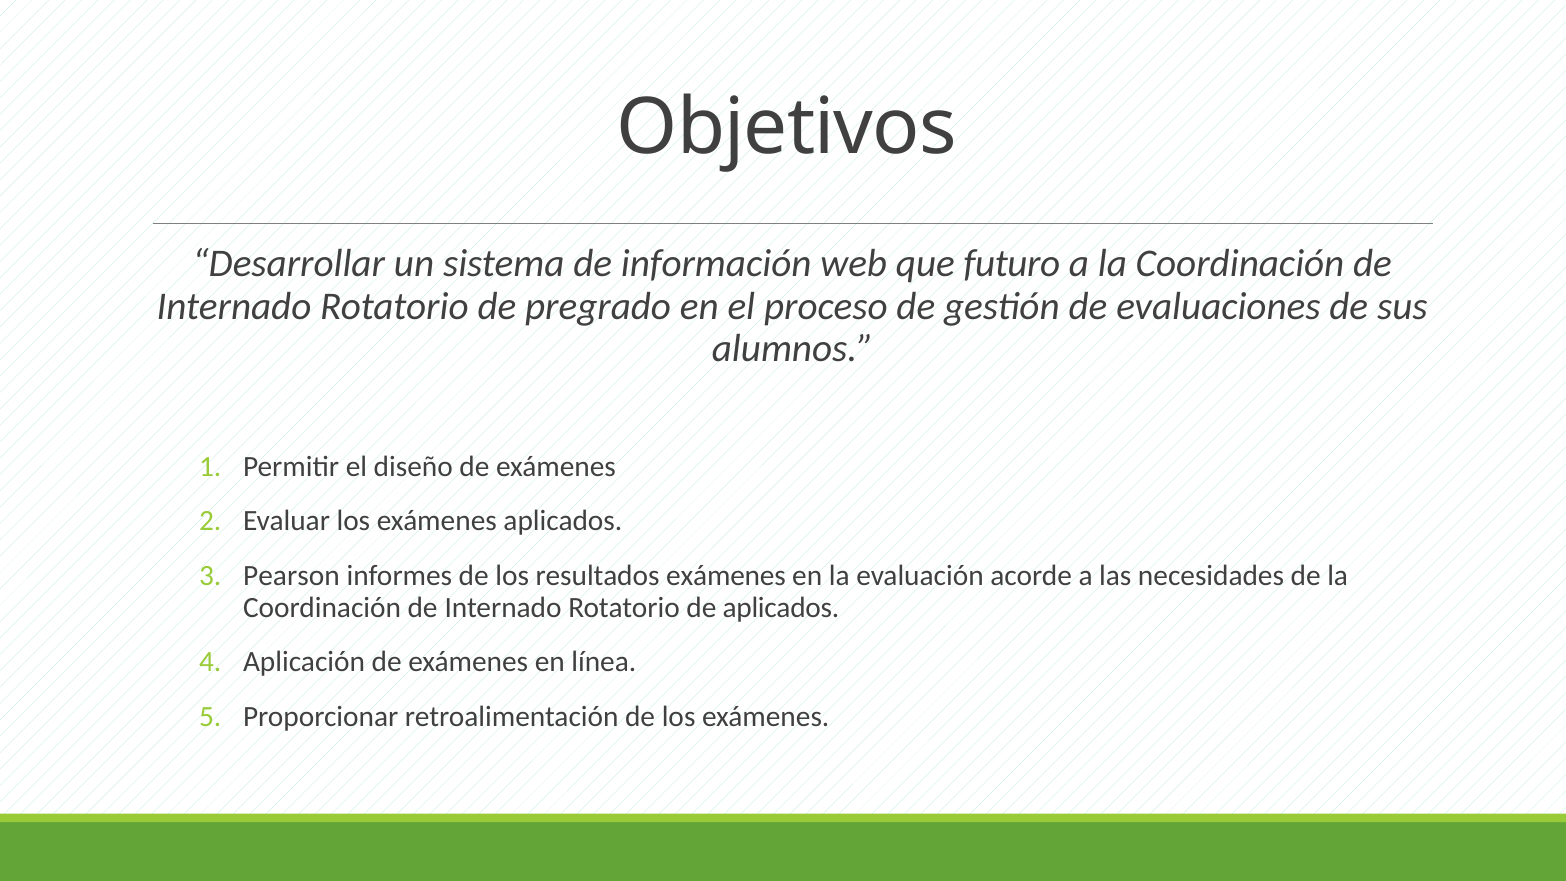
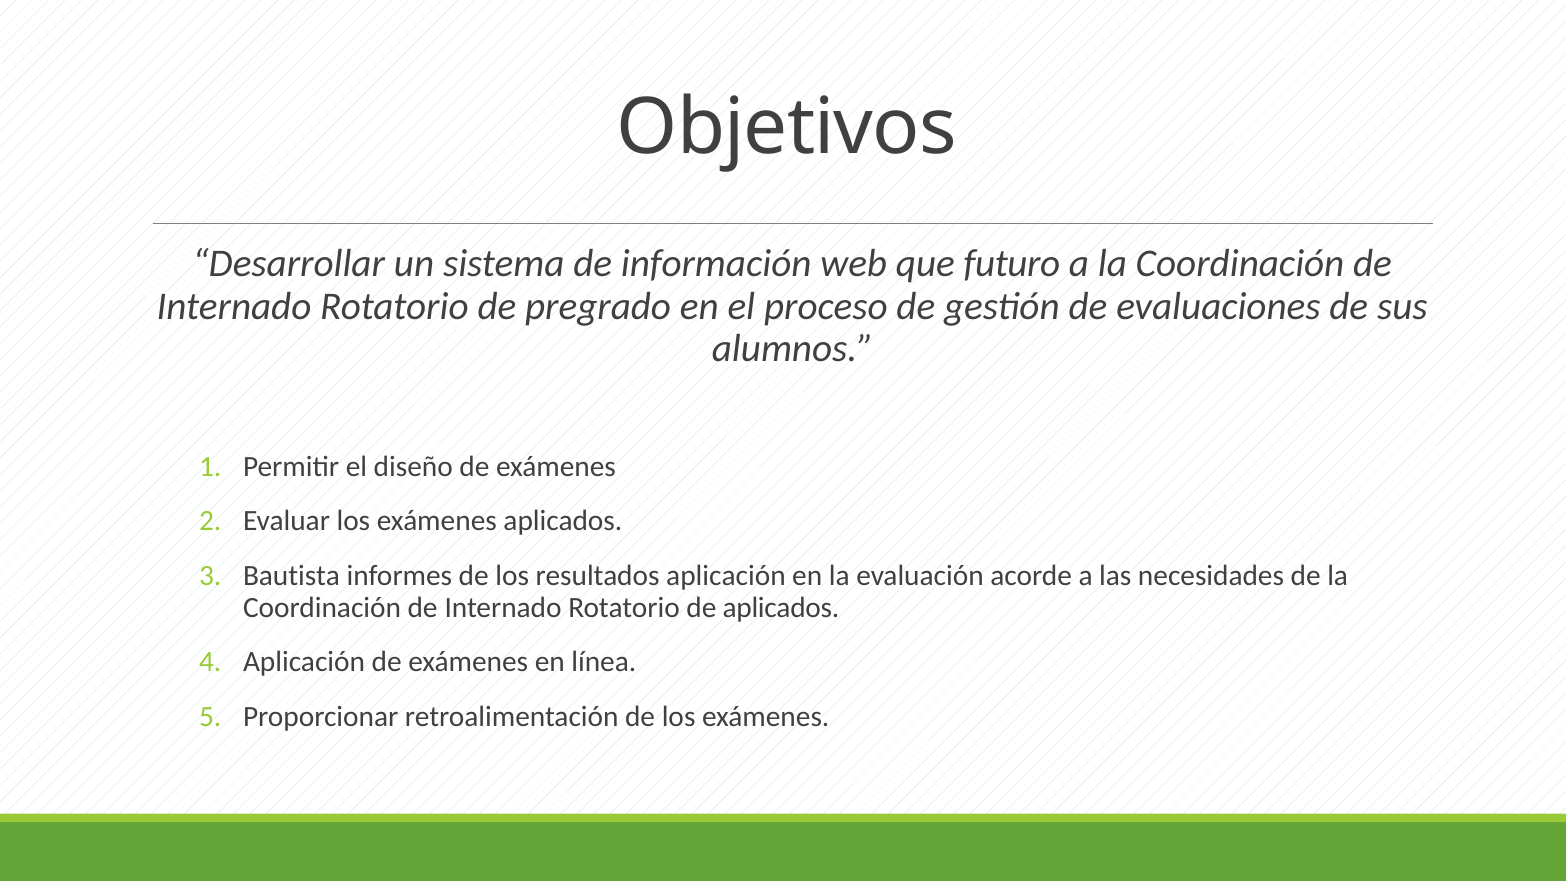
Pearson: Pearson -> Bautista
resultados exámenes: exámenes -> aplicación
